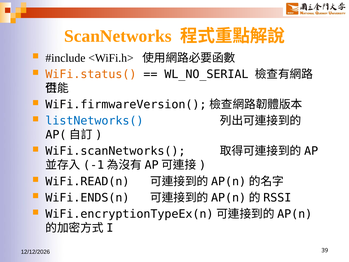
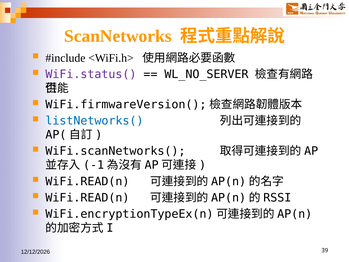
WiFi.status( colour: orange -> purple
WL_NO_SERIAL: WL_NO_SERIAL -> WL_NO_SERVER
WiFi.ENDS(n at (87, 198): WiFi.ENDS(n -> WiFi.READ(n
